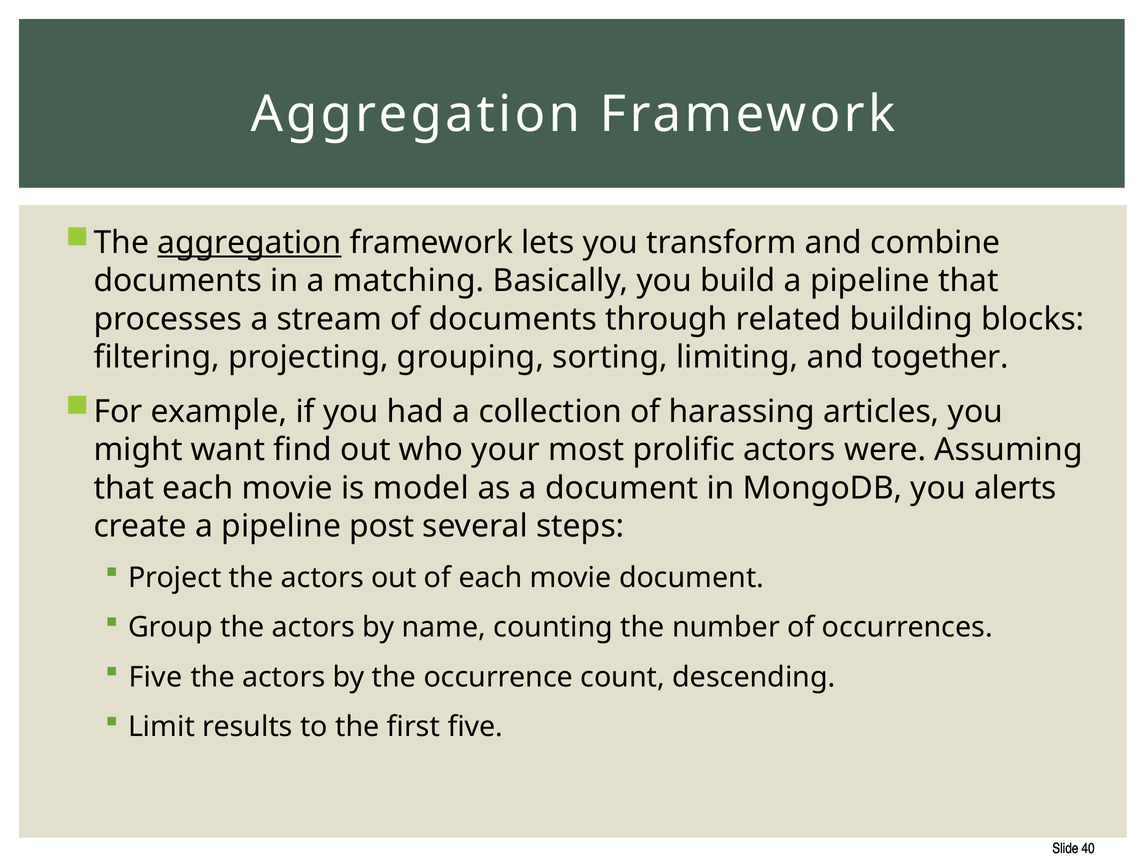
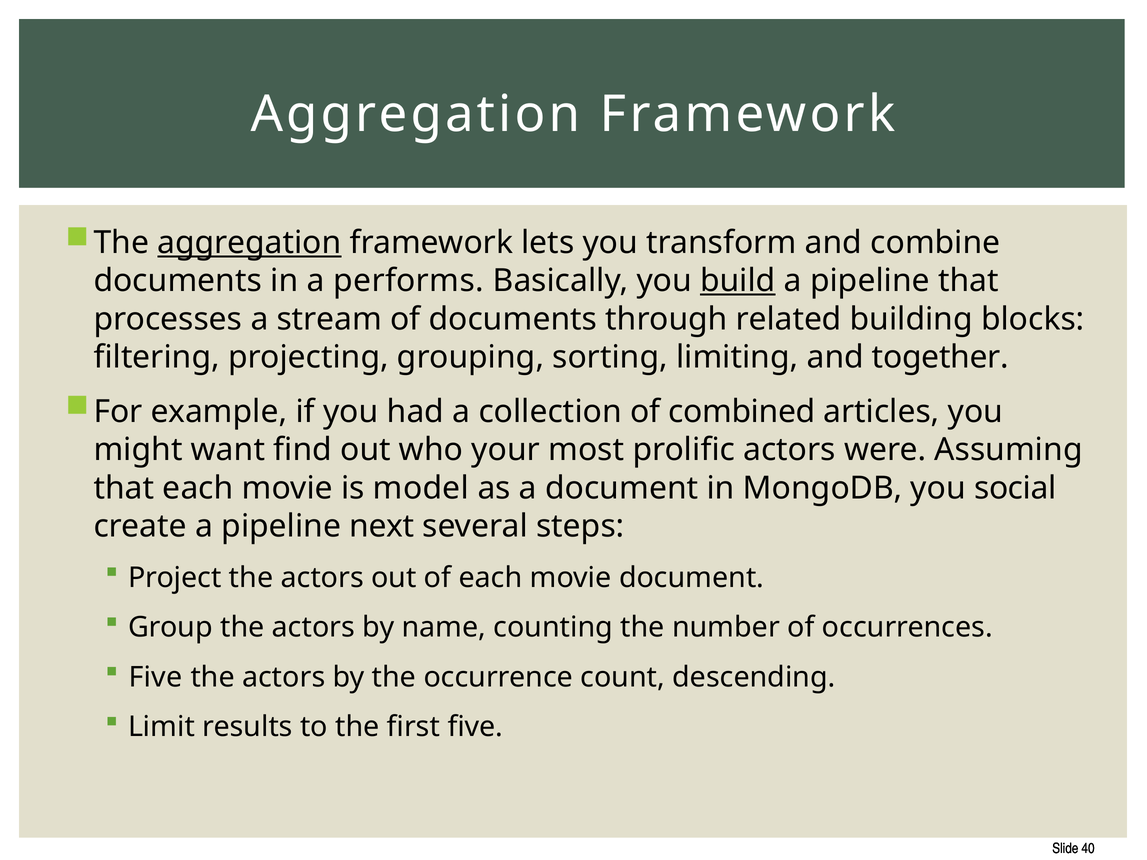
matching: matching -> performs
build underline: none -> present
harassing: harassing -> combined
alerts: alerts -> social
post: post -> next
